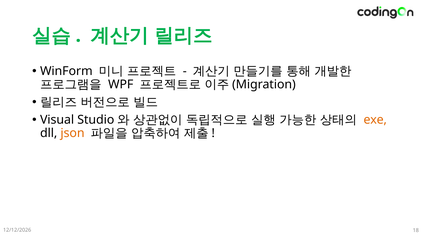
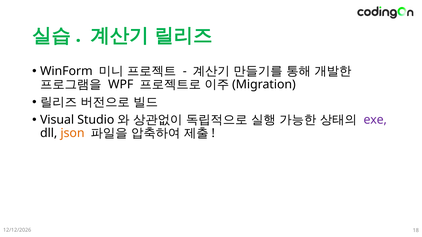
exe colour: orange -> purple
